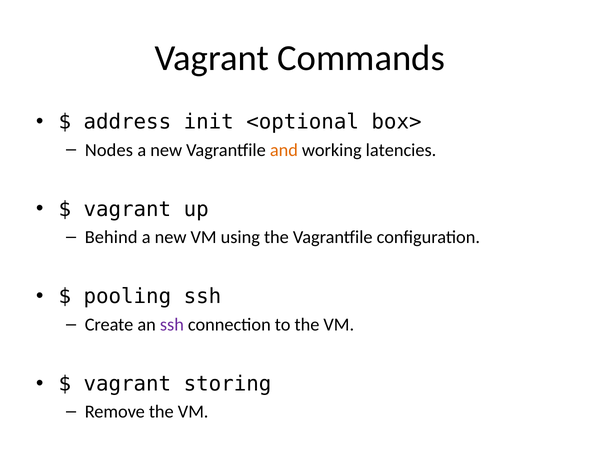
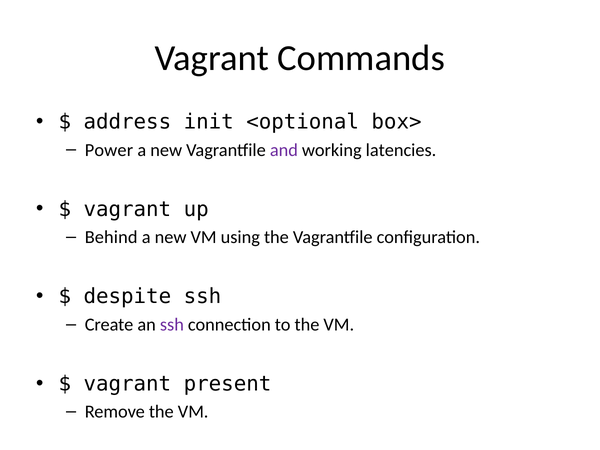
Nodes: Nodes -> Power
and colour: orange -> purple
pooling: pooling -> despite
storing: storing -> present
